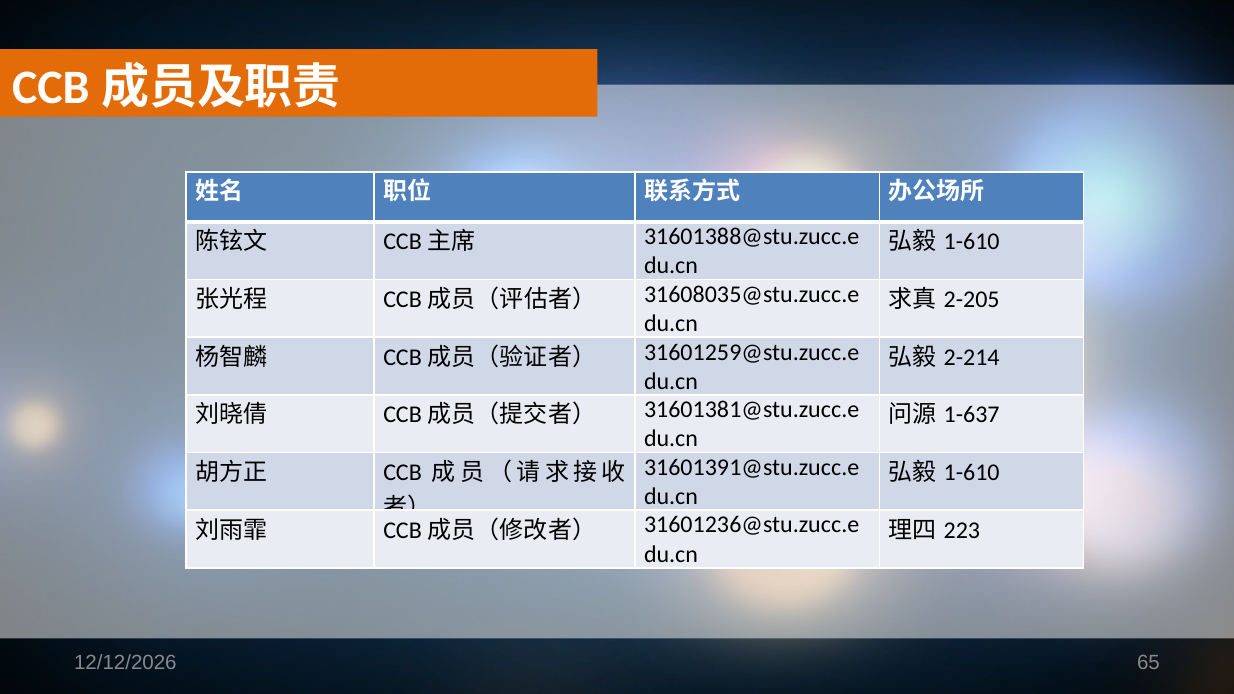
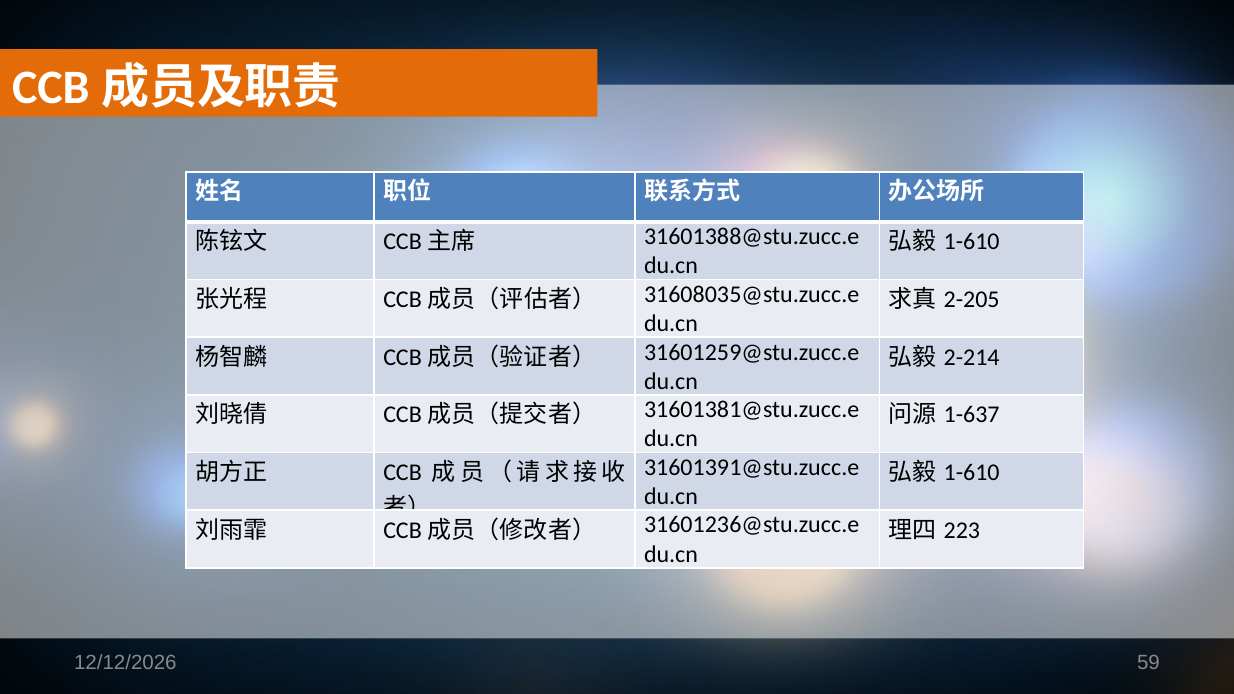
65: 65 -> 59
